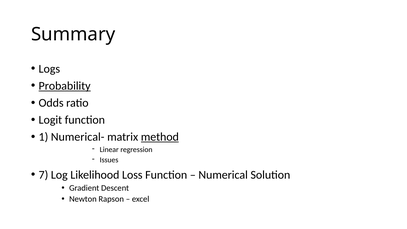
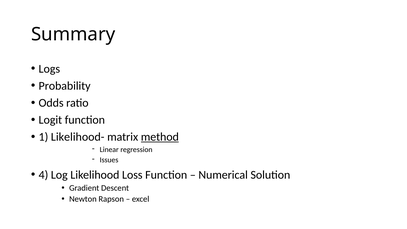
Probability underline: present -> none
Numerical-: Numerical- -> Likelihood-
7: 7 -> 4
